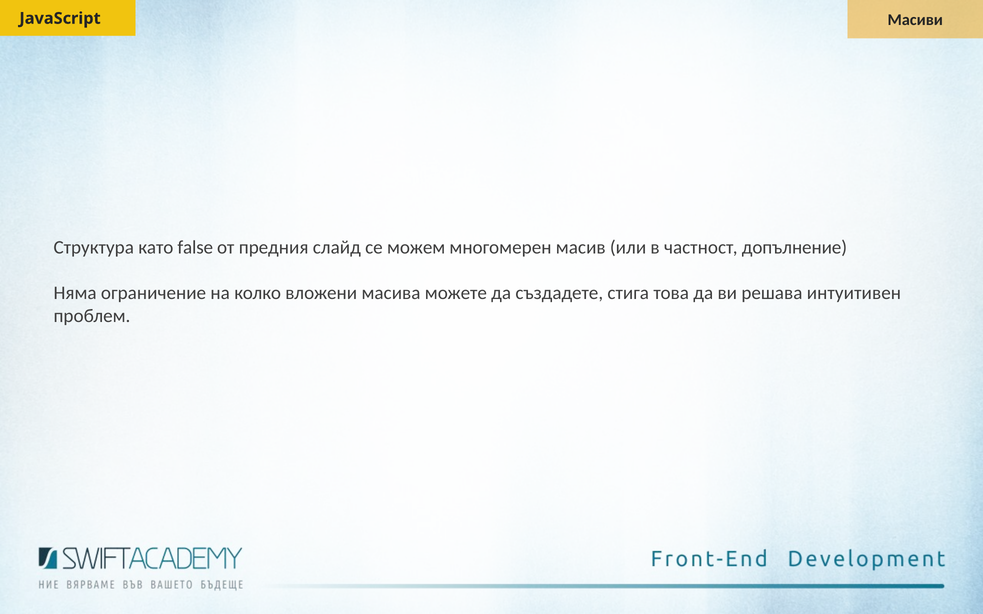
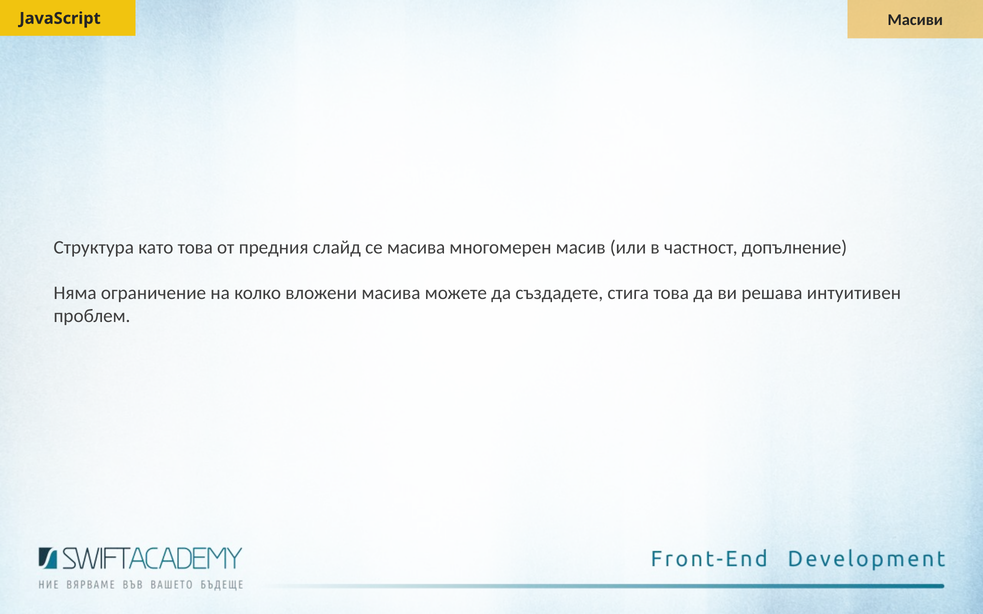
като false: false -> това
се можем: можем -> масива
